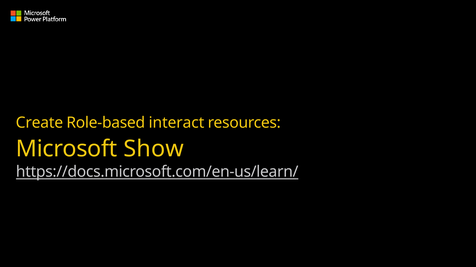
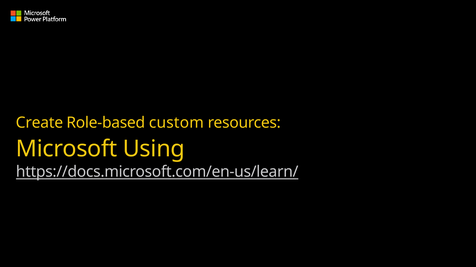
interact: interact -> custom
Show: Show -> Using
